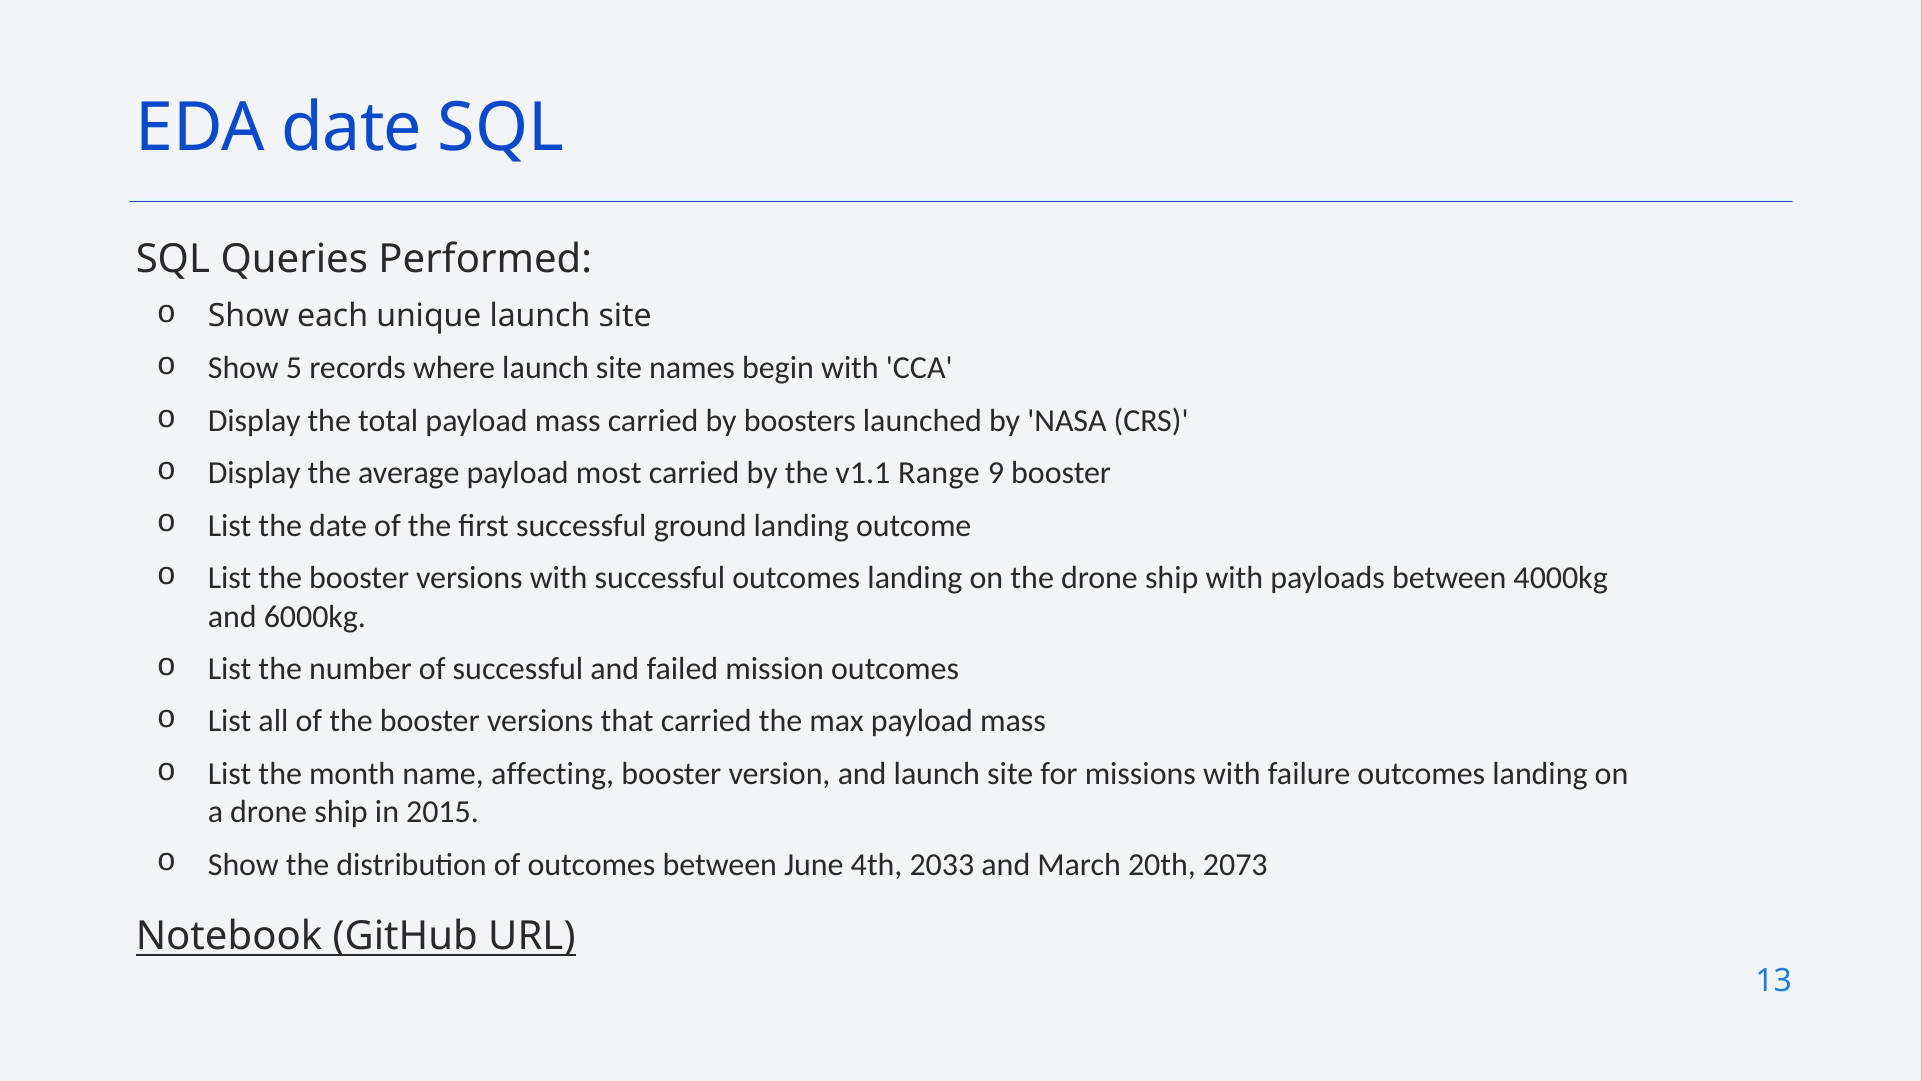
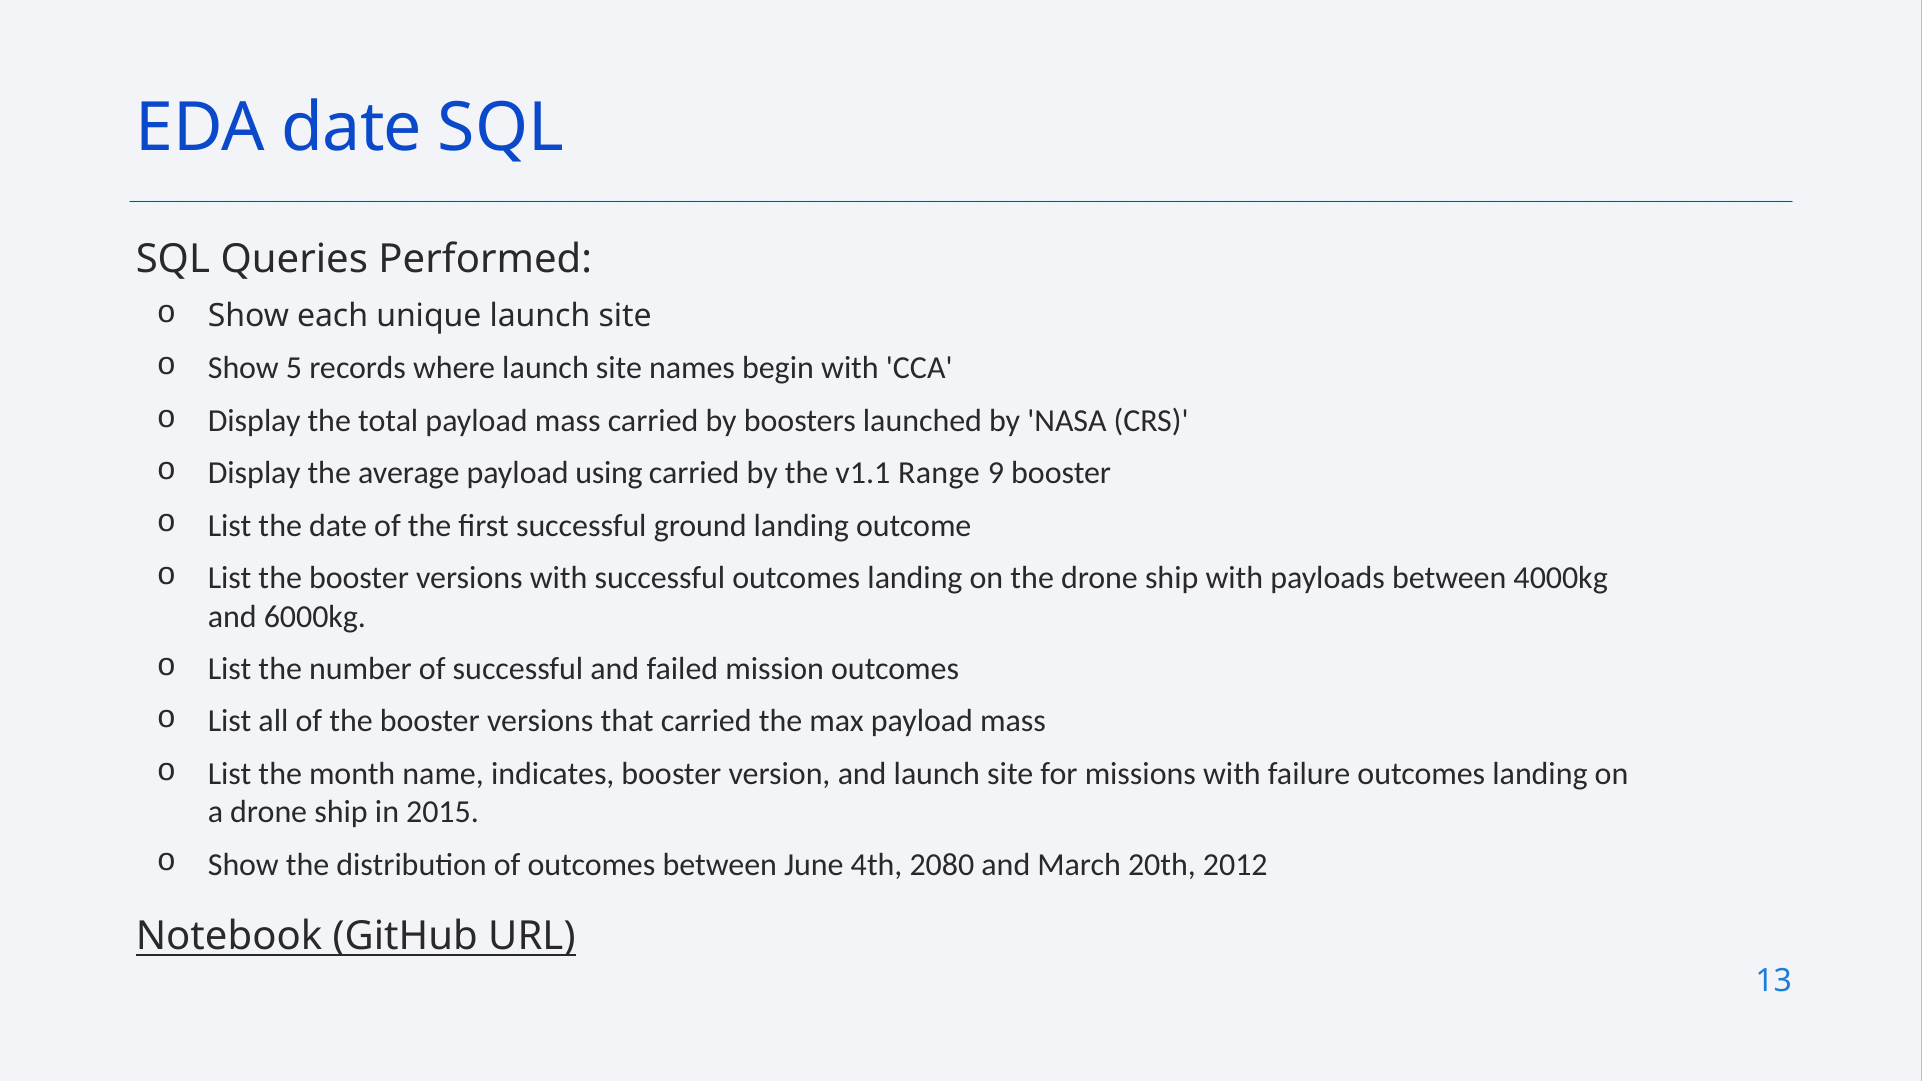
most: most -> using
affecting: affecting -> indicates
2033: 2033 -> 2080
2073: 2073 -> 2012
